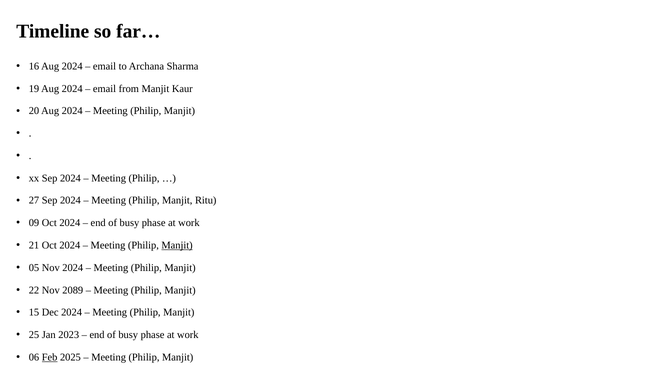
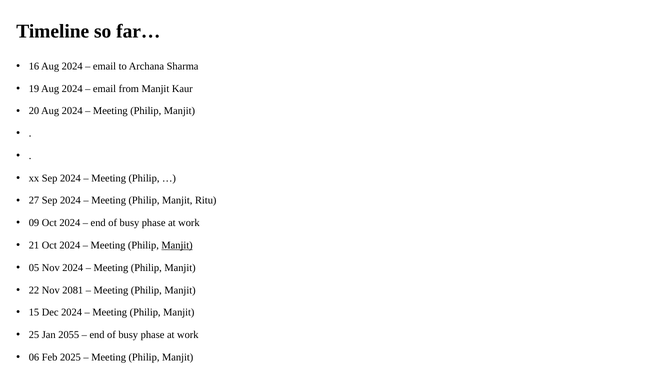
2089: 2089 -> 2081
2023: 2023 -> 2055
Feb underline: present -> none
